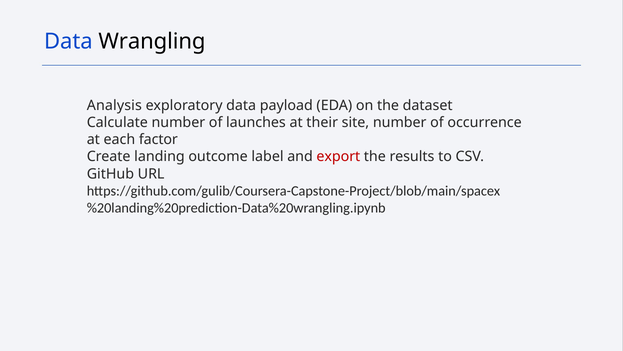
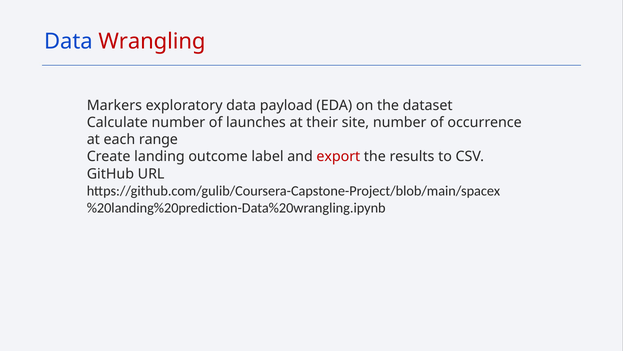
Wrangling colour: black -> red
Analysis: Analysis -> Markers
factor: factor -> range
